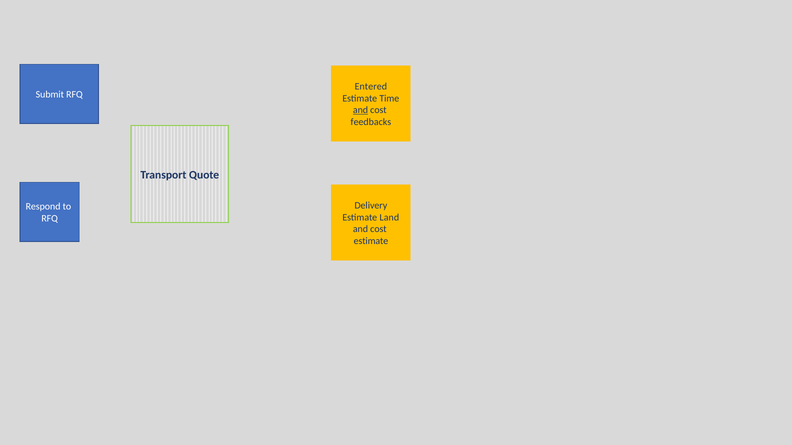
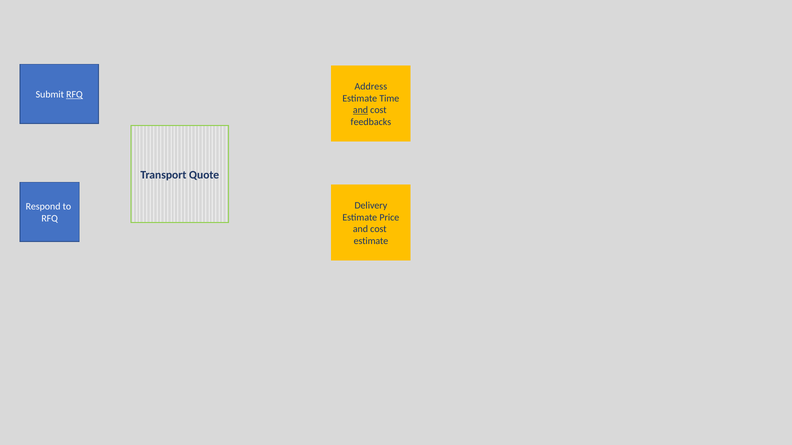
Entered: Entered -> Address
RFQ at (75, 95) underline: none -> present
Land: Land -> Price
